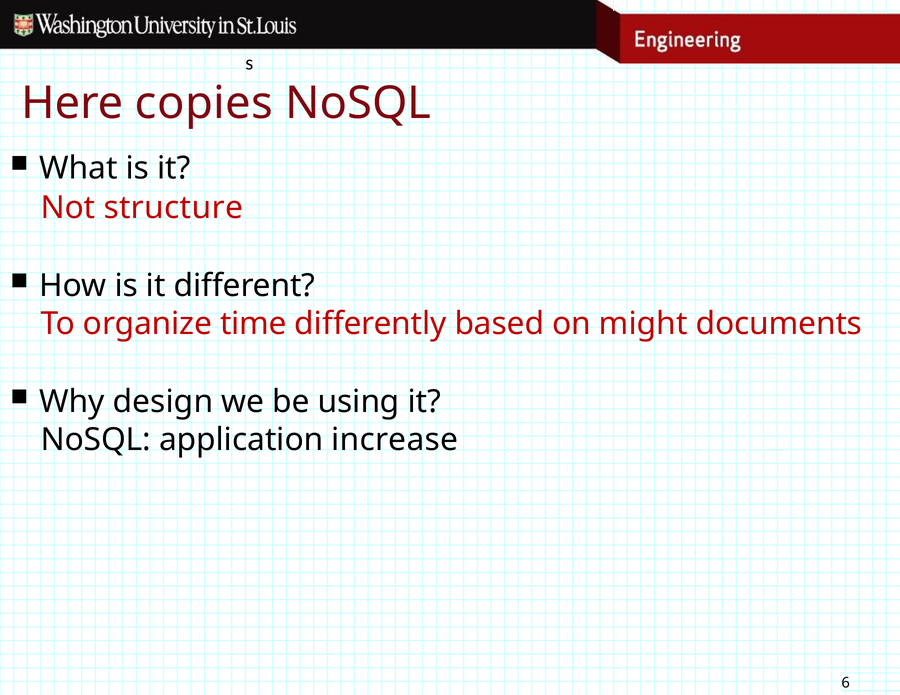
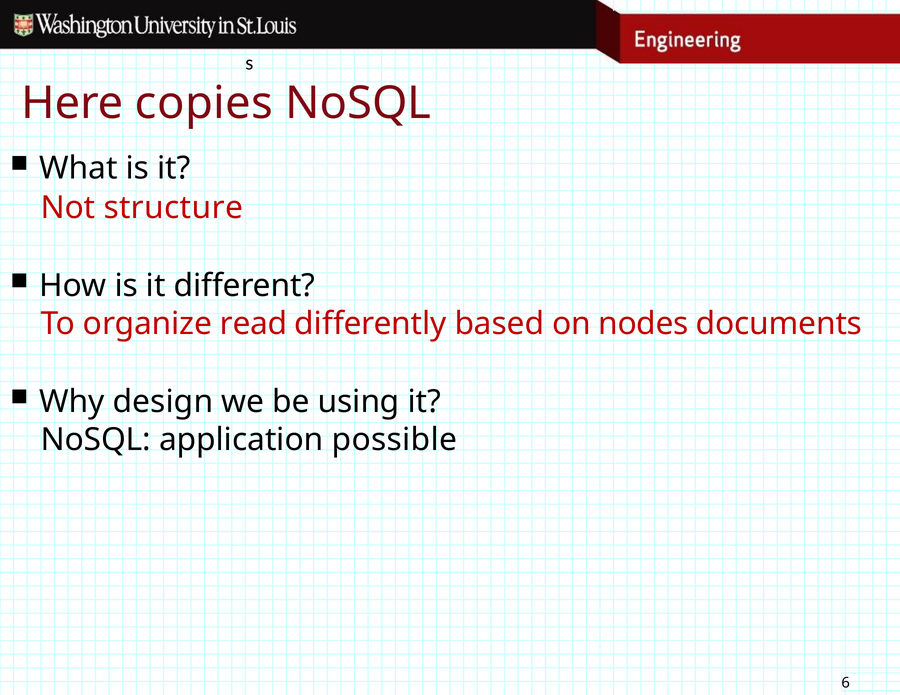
time: time -> read
might: might -> nodes
increase: increase -> possible
